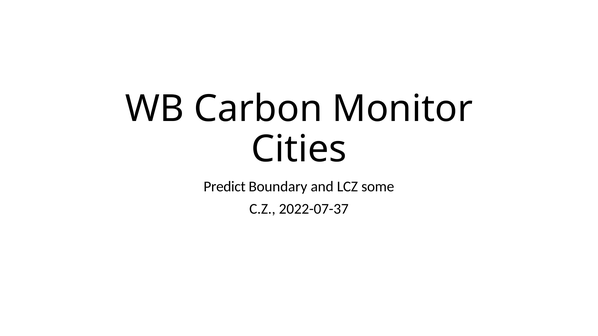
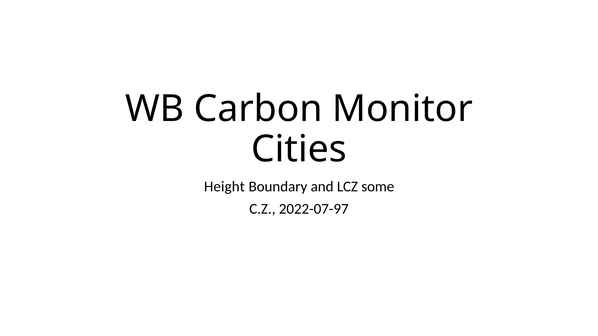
Predict: Predict -> Height
2022-07-37: 2022-07-37 -> 2022-07-97
